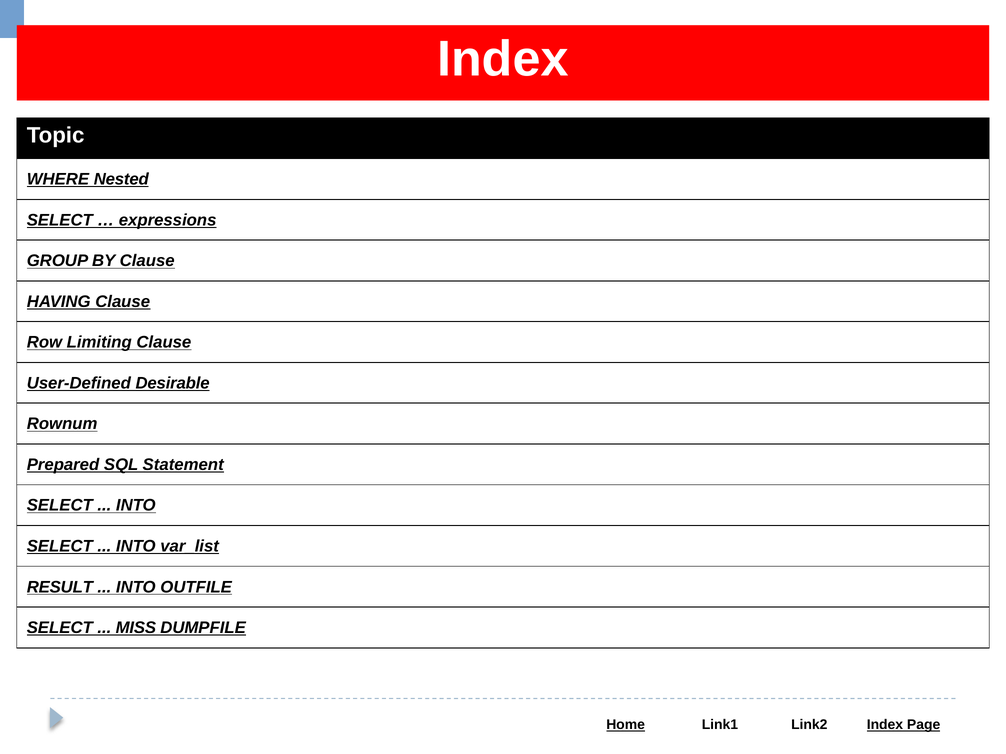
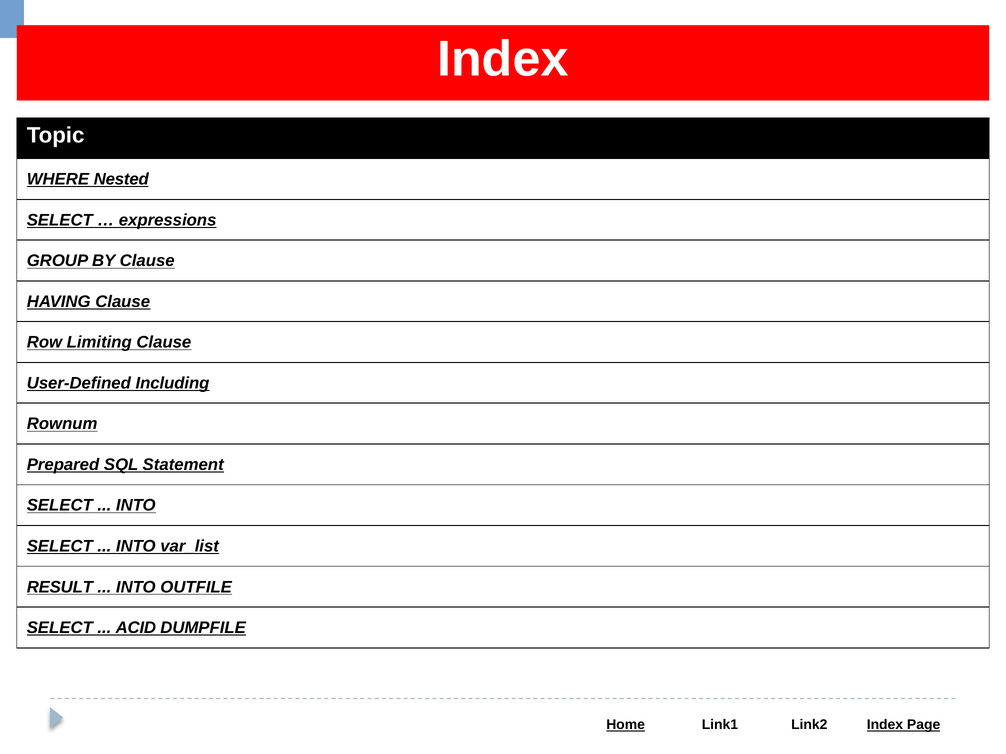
Desirable: Desirable -> Including
MISS: MISS -> ACID
